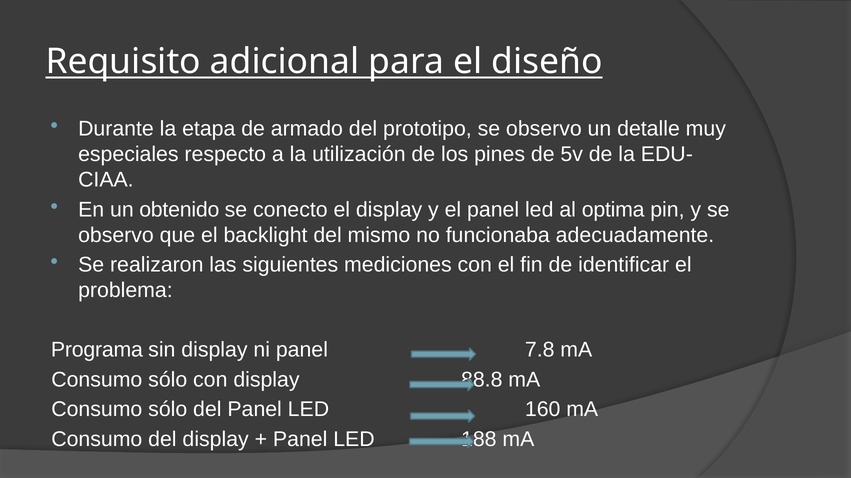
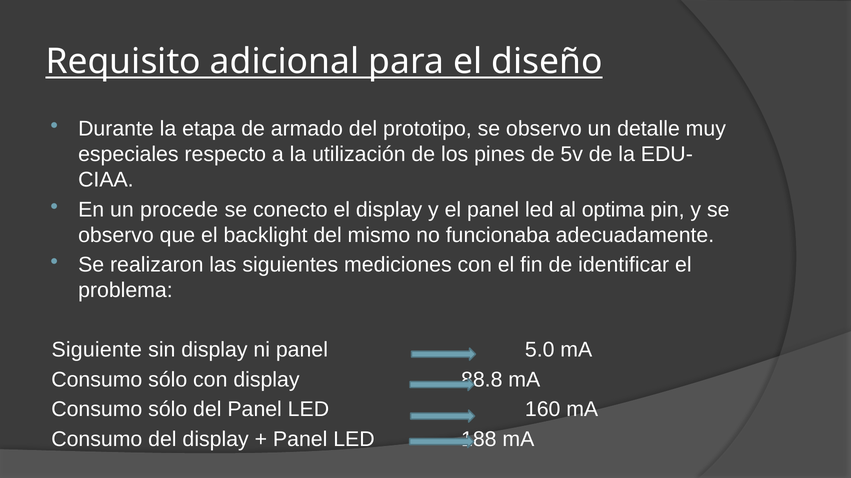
obtenido: obtenido -> procede
Programa: Programa -> Siguiente
7.8: 7.8 -> 5.0
